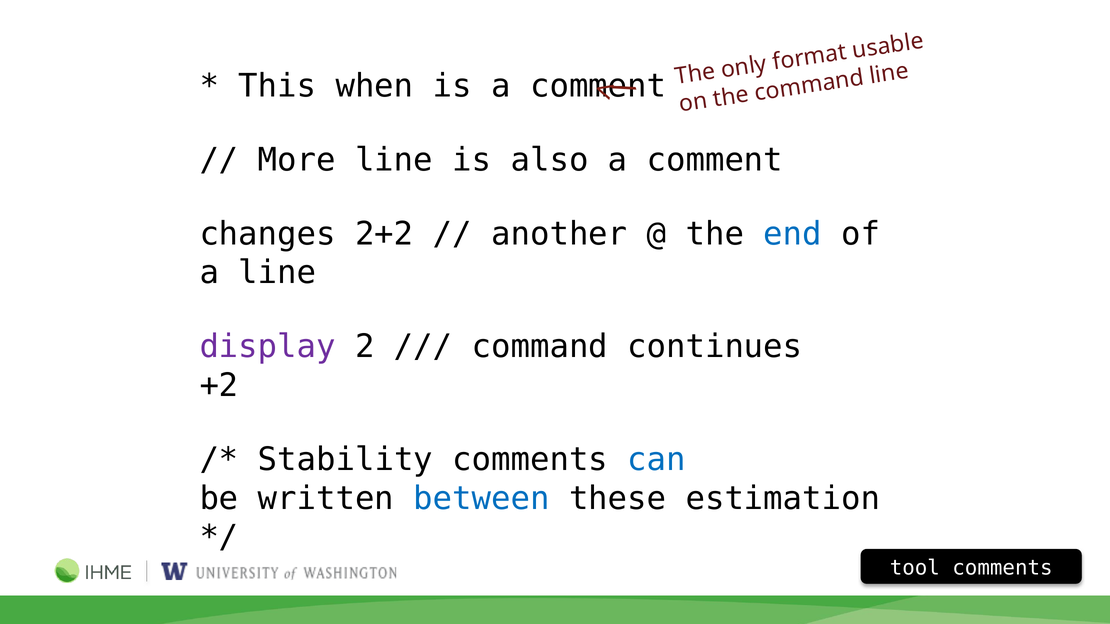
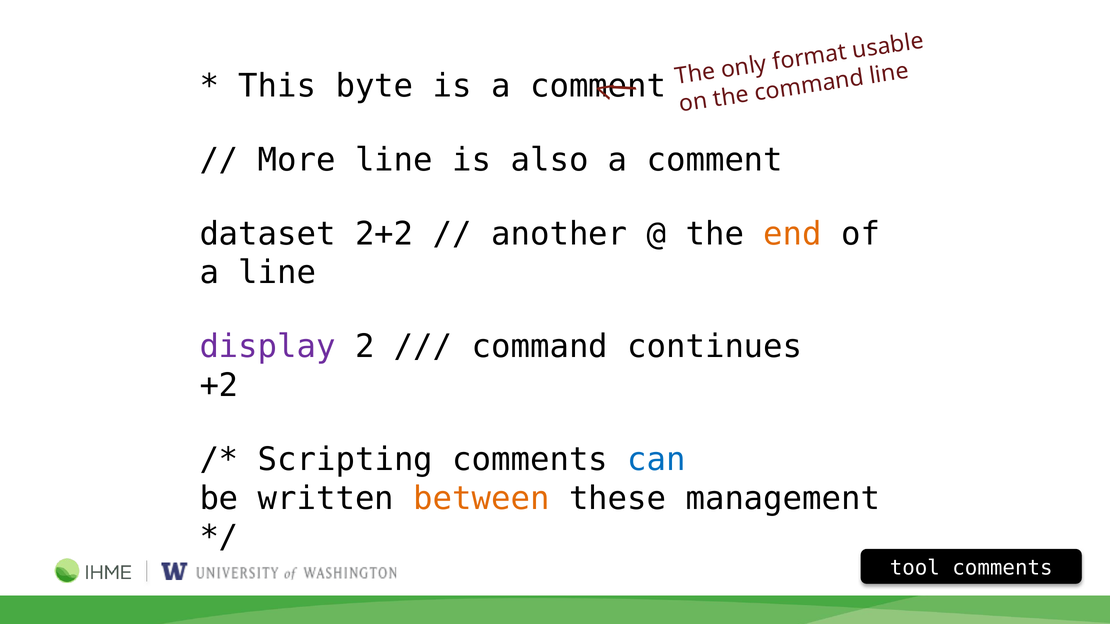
when: when -> byte
changes: changes -> dataset
end colour: blue -> orange
Stability: Stability -> Scripting
between colour: blue -> orange
estimation: estimation -> management
